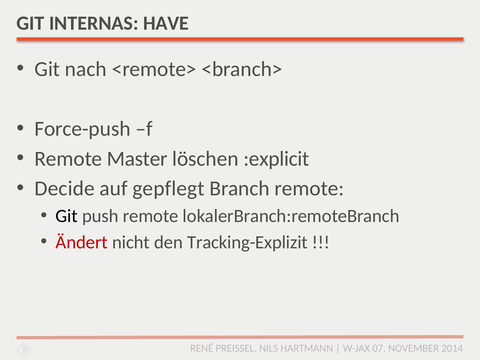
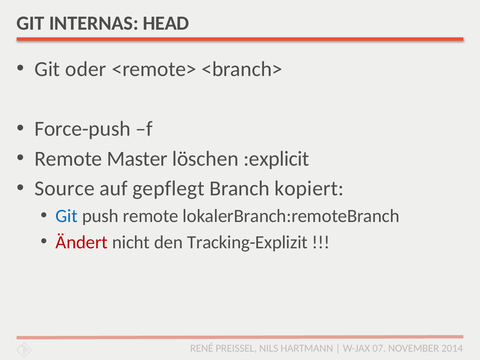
HAVE: HAVE -> HEAD
nach: nach -> oder
Decide: Decide -> Source
Branch remote: remote -> kopiert
Git at (67, 216) colour: black -> blue
